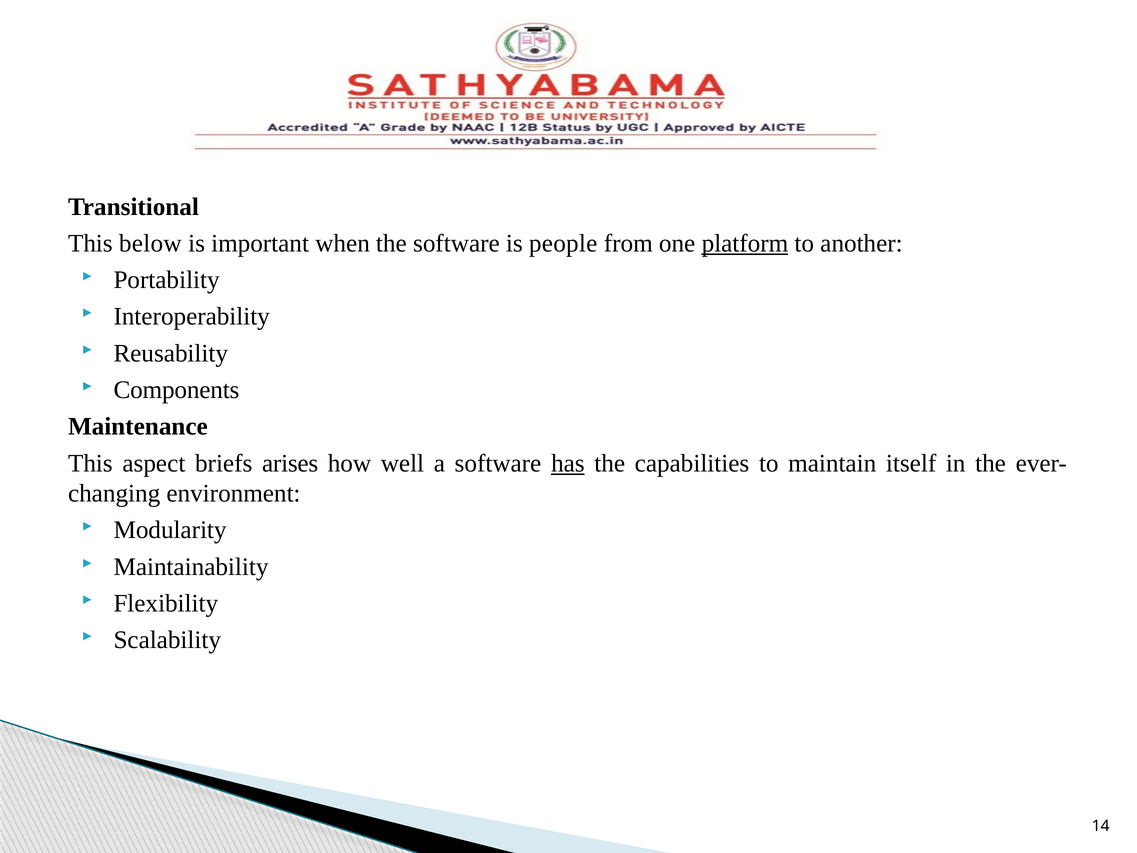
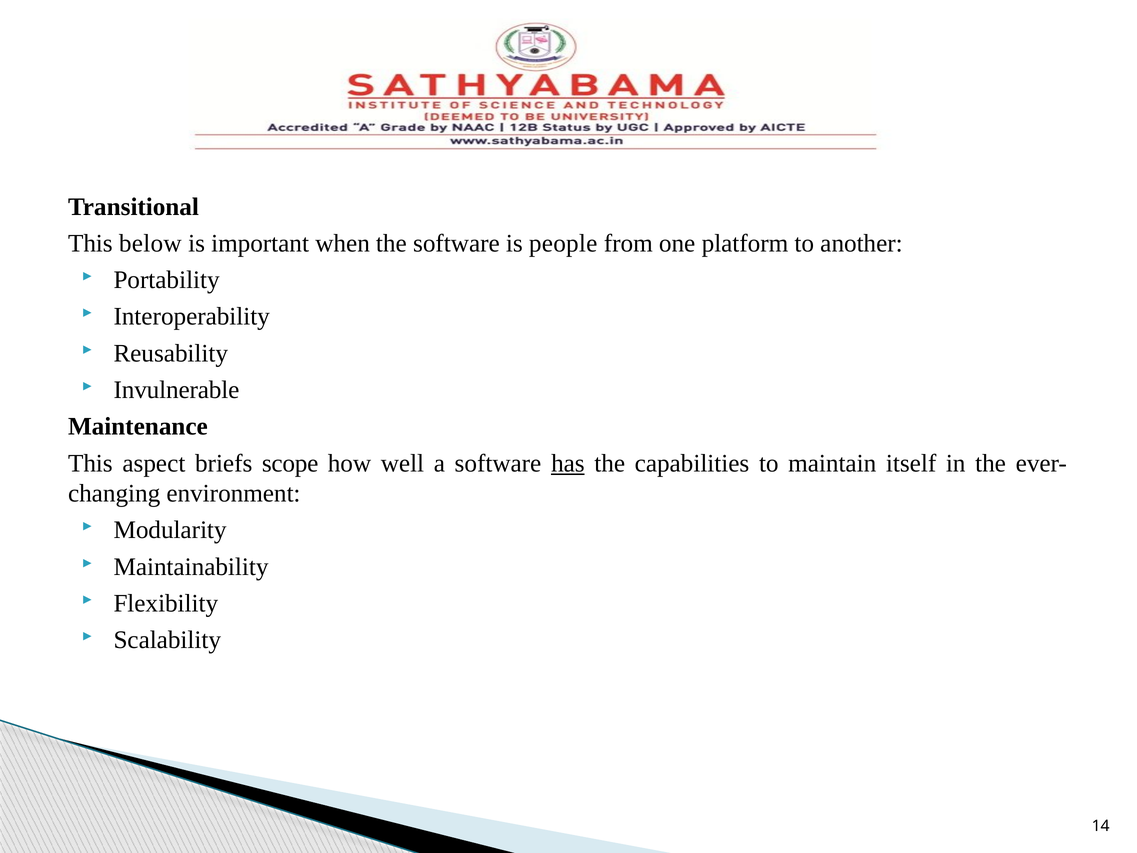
platform underline: present -> none
Components: Components -> Invulnerable
arises: arises -> scope
